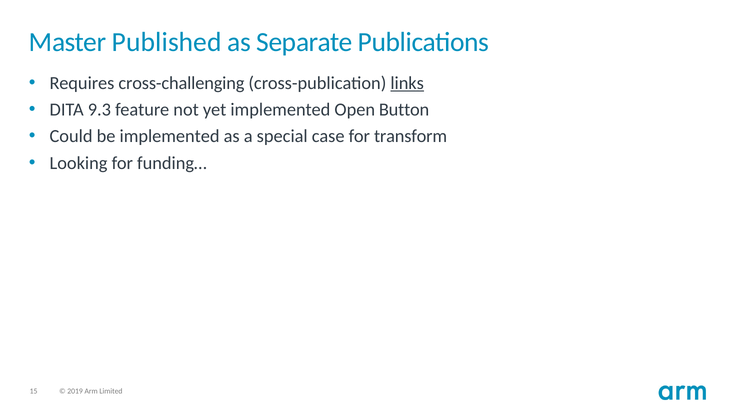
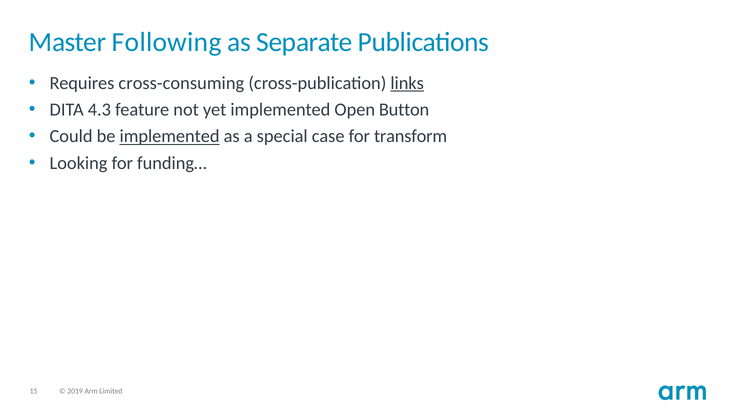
Published: Published -> Following
cross-challenging: cross-challenging -> cross-consuming
9.3: 9.3 -> 4.3
implemented at (170, 136) underline: none -> present
